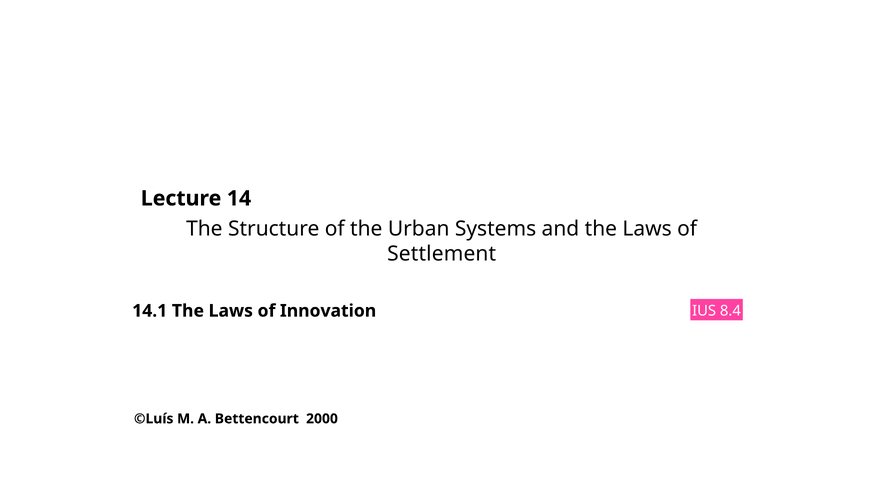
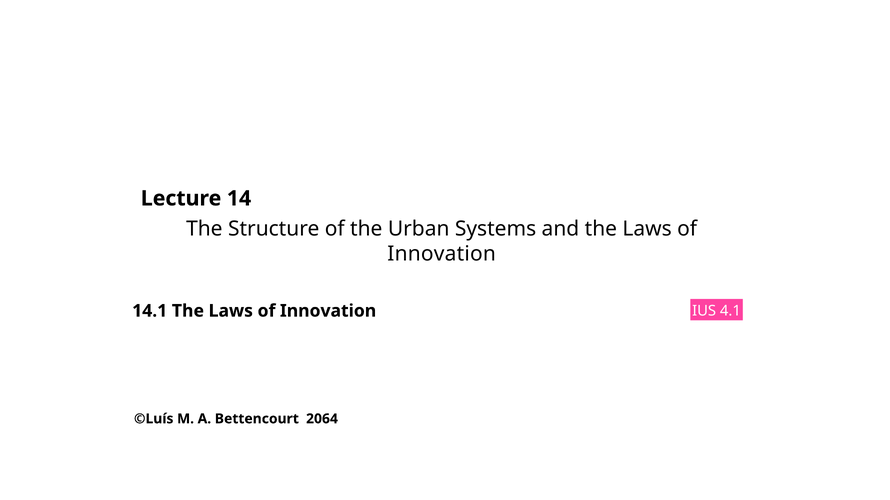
Settlement at (442, 254): Settlement -> Innovation
8.4: 8.4 -> 4.1
2000: 2000 -> 2064
